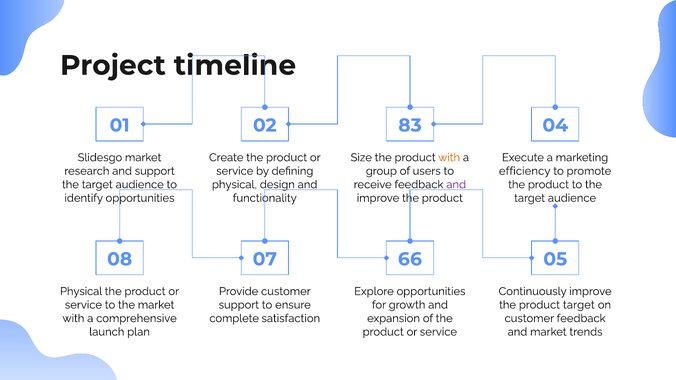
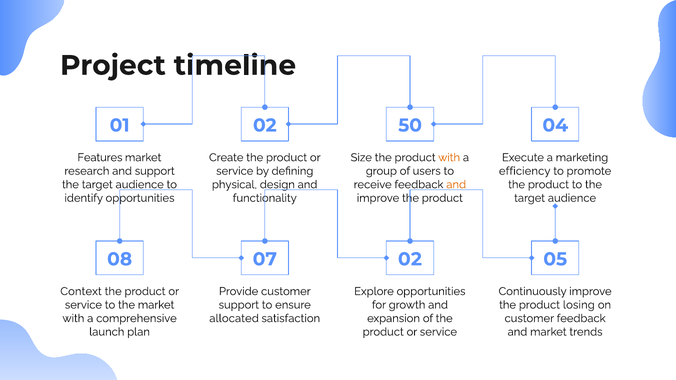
83: 83 -> 50
Slidesgo: Slidesgo -> Features
and at (456, 185) colour: purple -> orange
07 66: 66 -> 02
Physical at (81, 292): Physical -> Context
product target: target -> losing
complete: complete -> allocated
